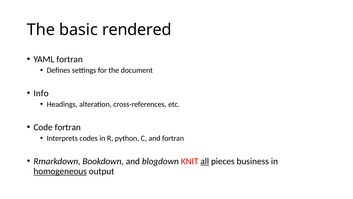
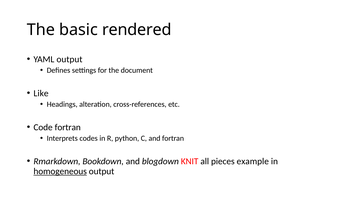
YAML fortran: fortran -> output
Info: Info -> Like
all underline: present -> none
business: business -> example
